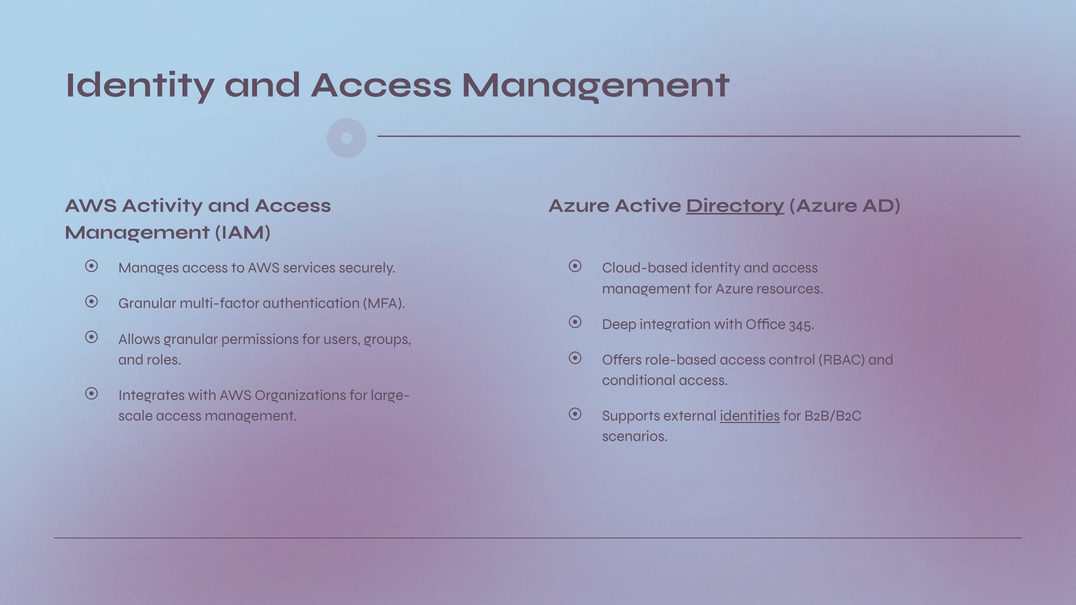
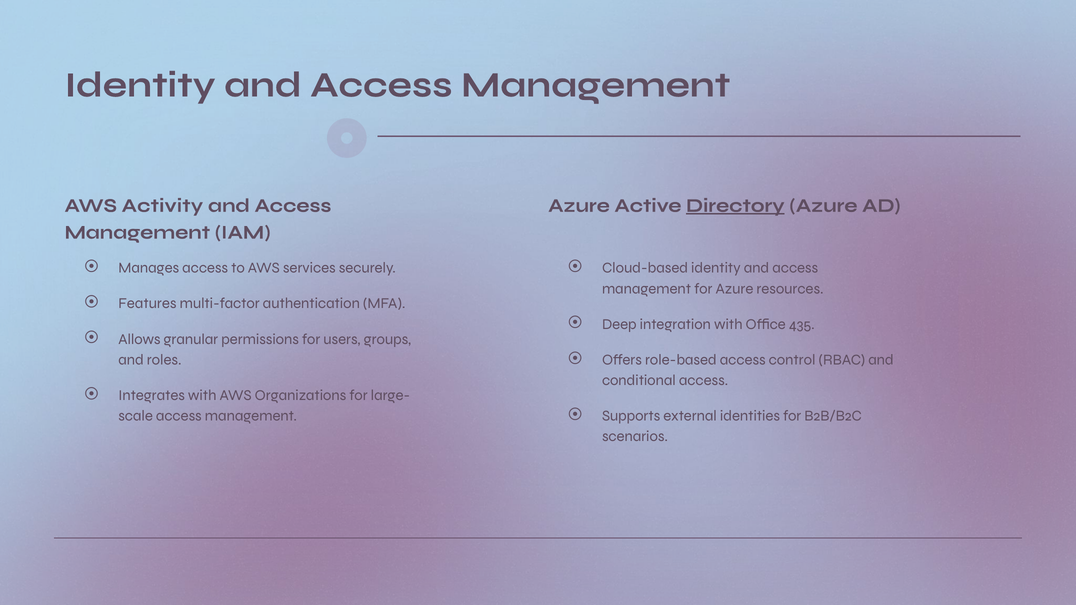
Granular at (147, 304): Granular -> Features
345: 345 -> 435
identities underline: present -> none
